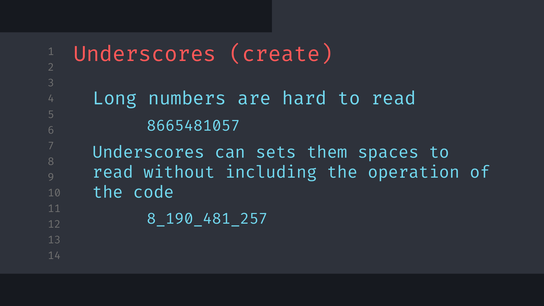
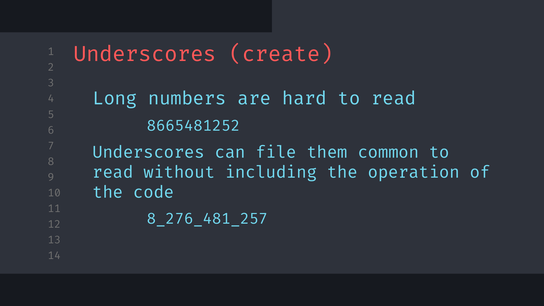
8665481057: 8665481057 -> 8665481252
sets: sets -> file
spaces: spaces -> common
8_190_481_257: 8_190_481_257 -> 8_276_481_257
